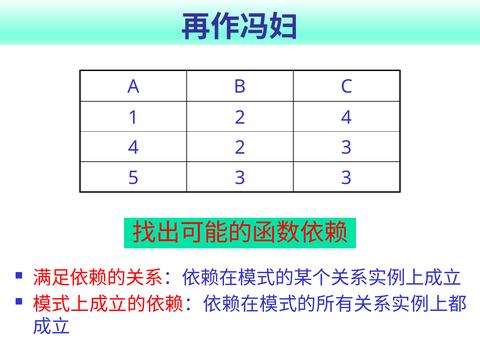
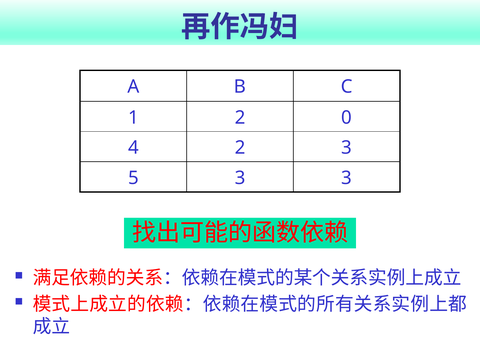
2 4: 4 -> 0
